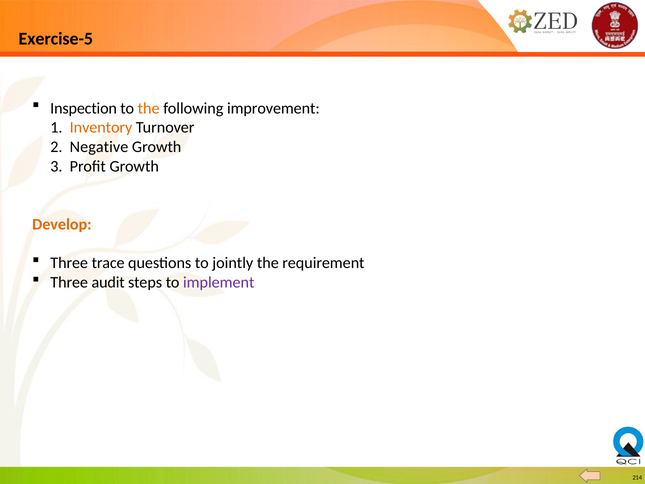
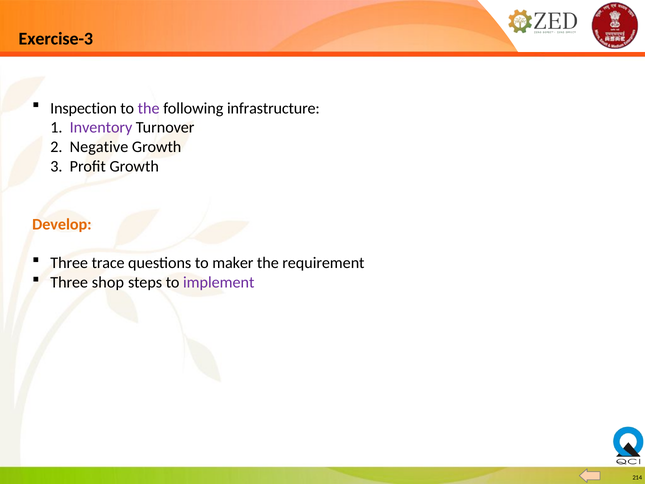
Exercise-5: Exercise-5 -> Exercise-3
the at (149, 108) colour: orange -> purple
improvement: improvement -> infrastructure
Inventory colour: orange -> purple
jointly: jointly -> maker
audit: audit -> shop
